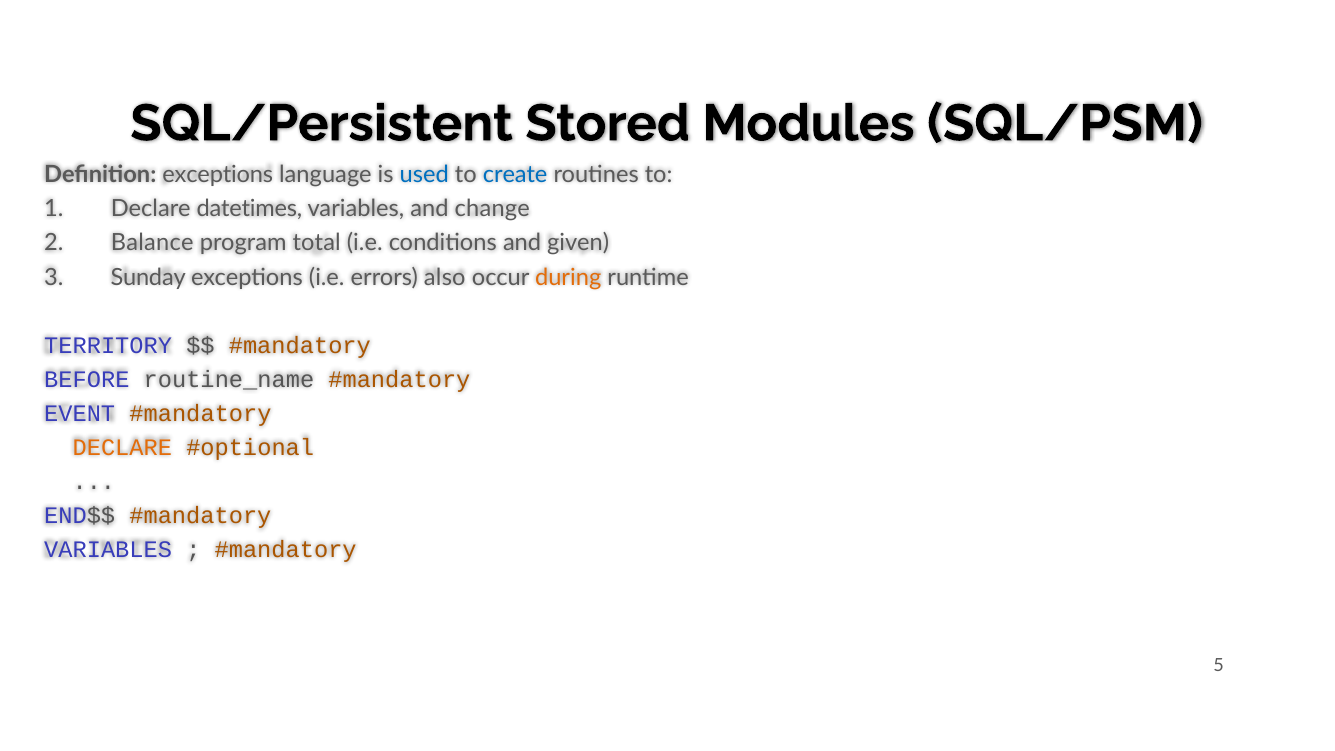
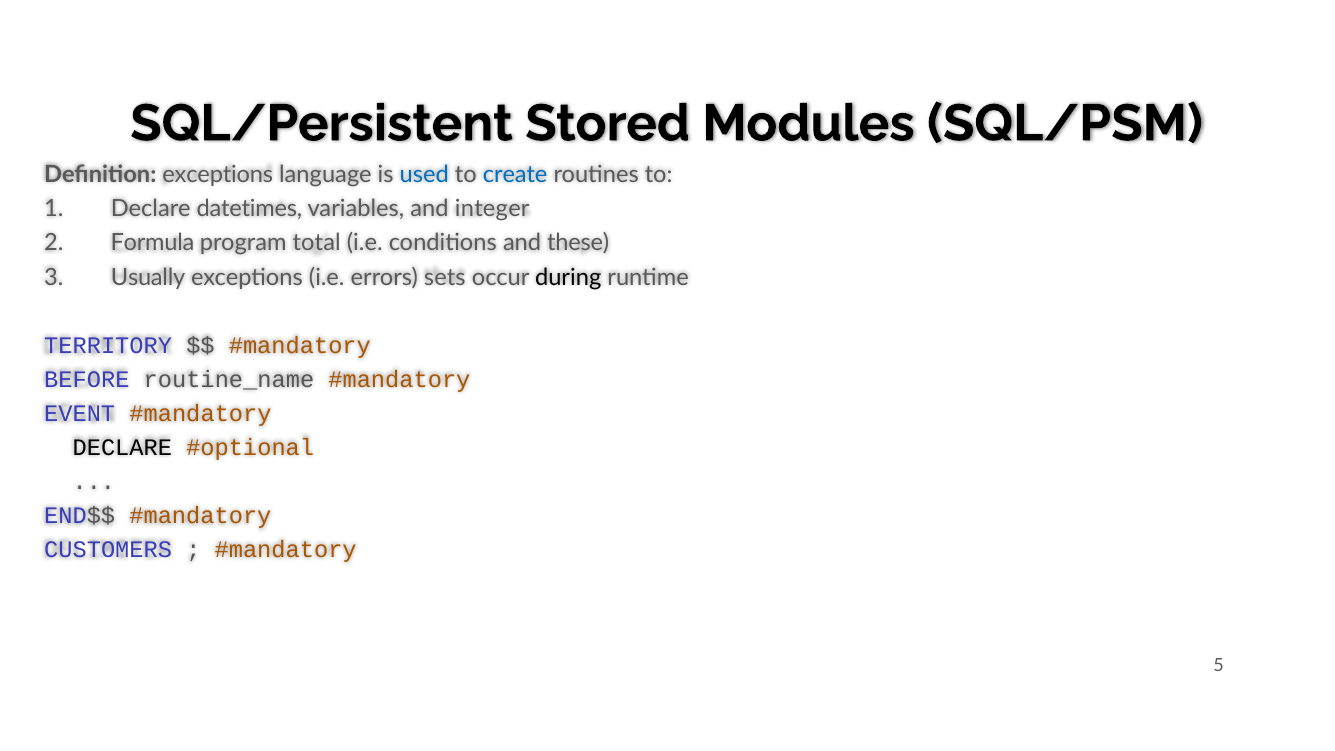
change: change -> integer
Balance: Balance -> Formula
given: given -> these
Sunday: Sunday -> Usually
also: also -> sets
during colour: orange -> black
DECLARE at (122, 448) colour: orange -> black
VARIABLES at (108, 550): VARIABLES -> CUSTOMERS
